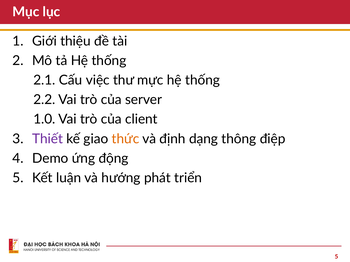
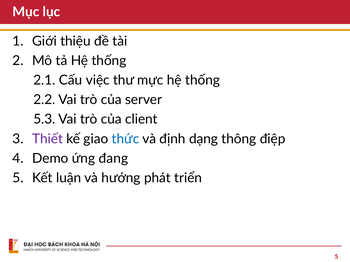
1.0: 1.0 -> 5.3
thức colour: orange -> blue
động: động -> đang
